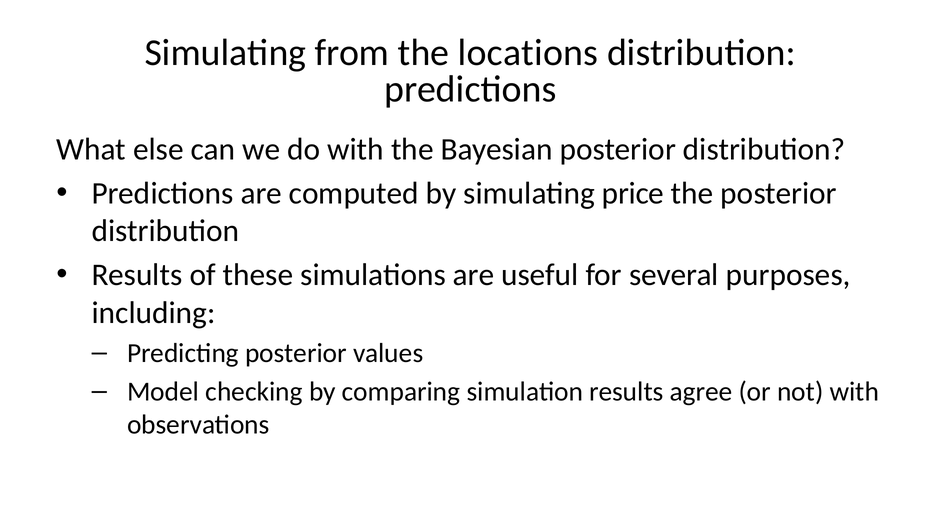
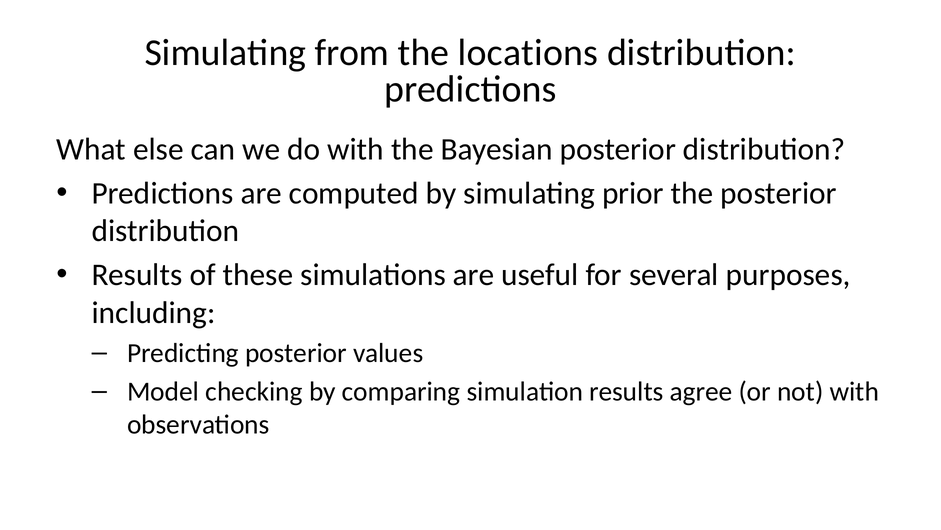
price: price -> prior
